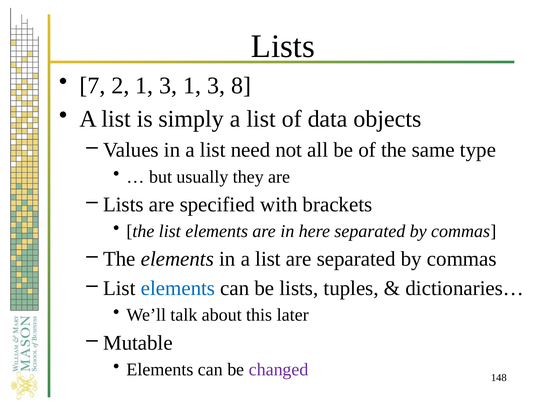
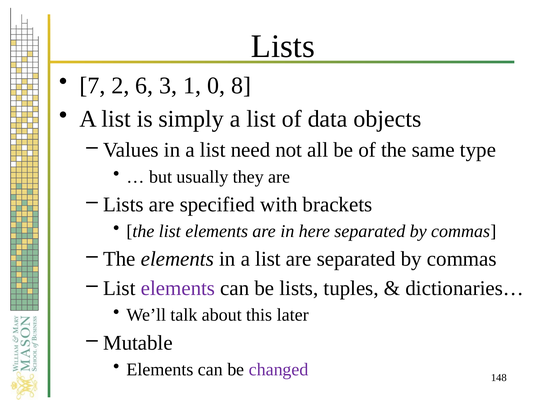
2 1: 1 -> 6
3 1 3: 3 -> 0
elements at (178, 289) colour: blue -> purple
